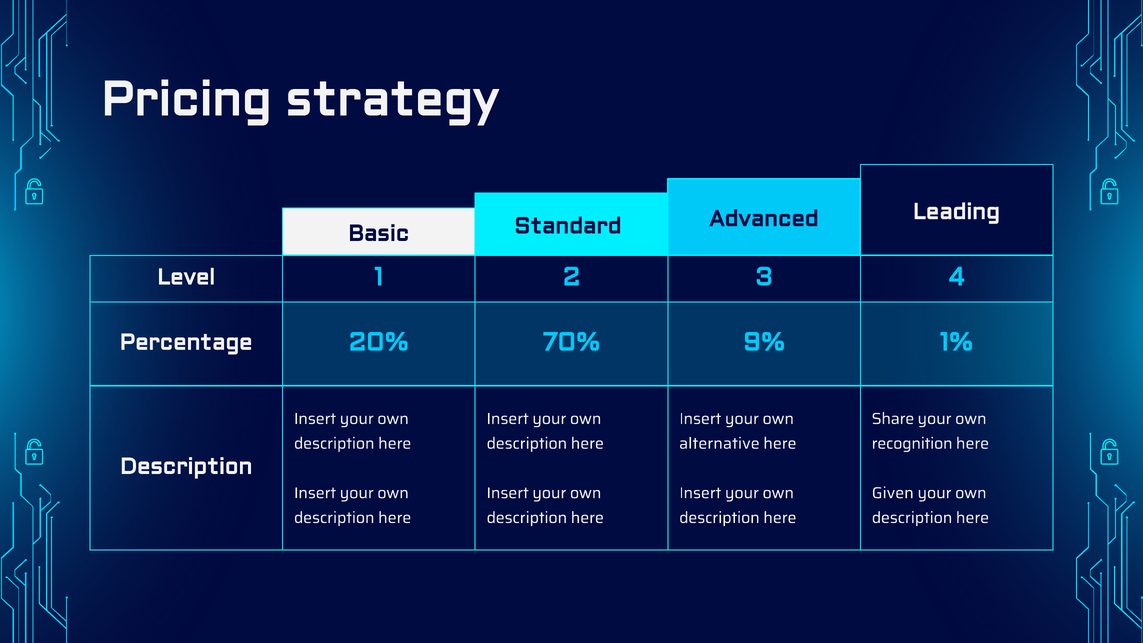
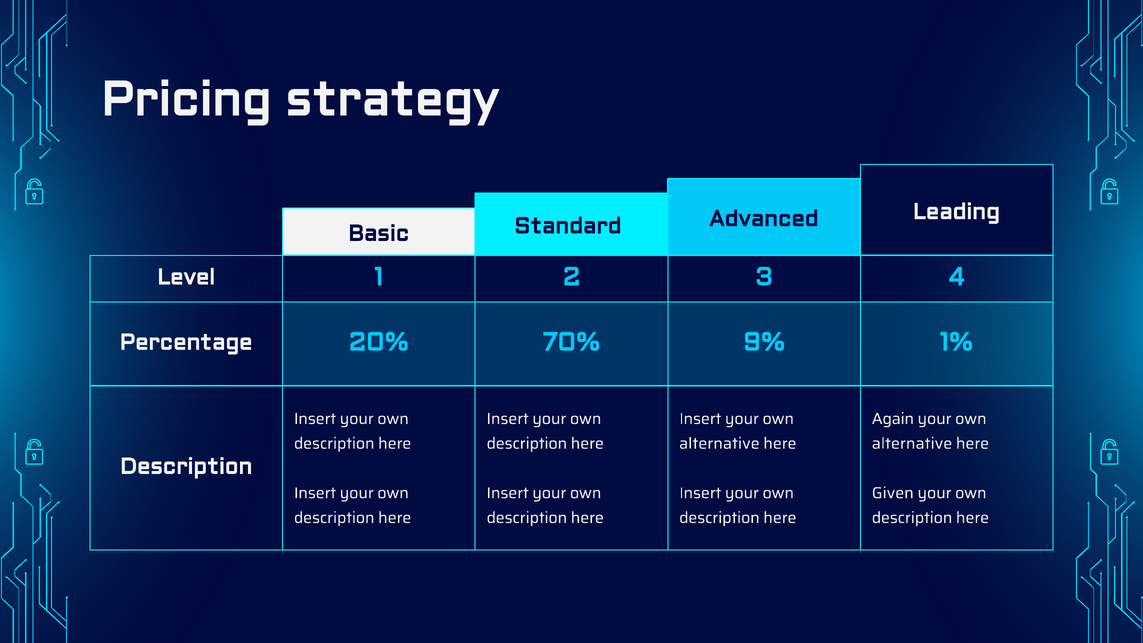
Share: Share -> Again
recognition at (912, 443): recognition -> alternative
